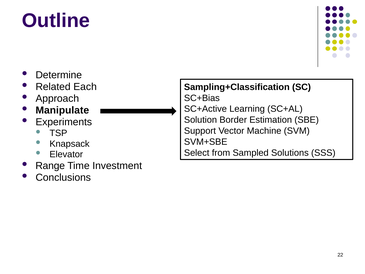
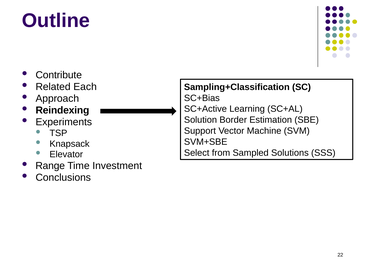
Determine: Determine -> Contribute
Manipulate: Manipulate -> Reindexing
